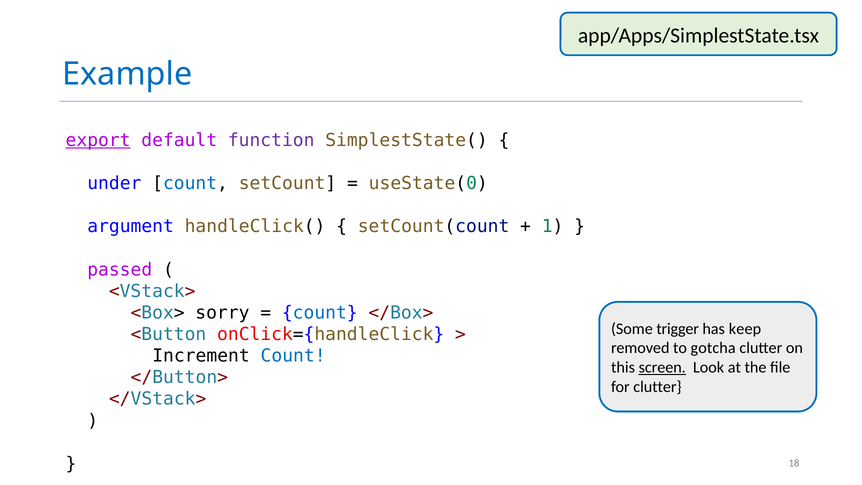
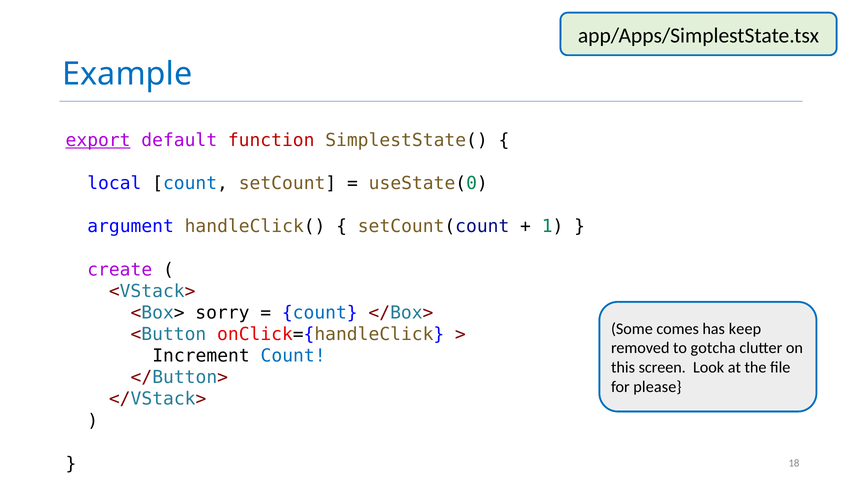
function colour: purple -> red
under: under -> local
passed: passed -> create
trigger: trigger -> comes
screen underline: present -> none
for clutter: clutter -> please
